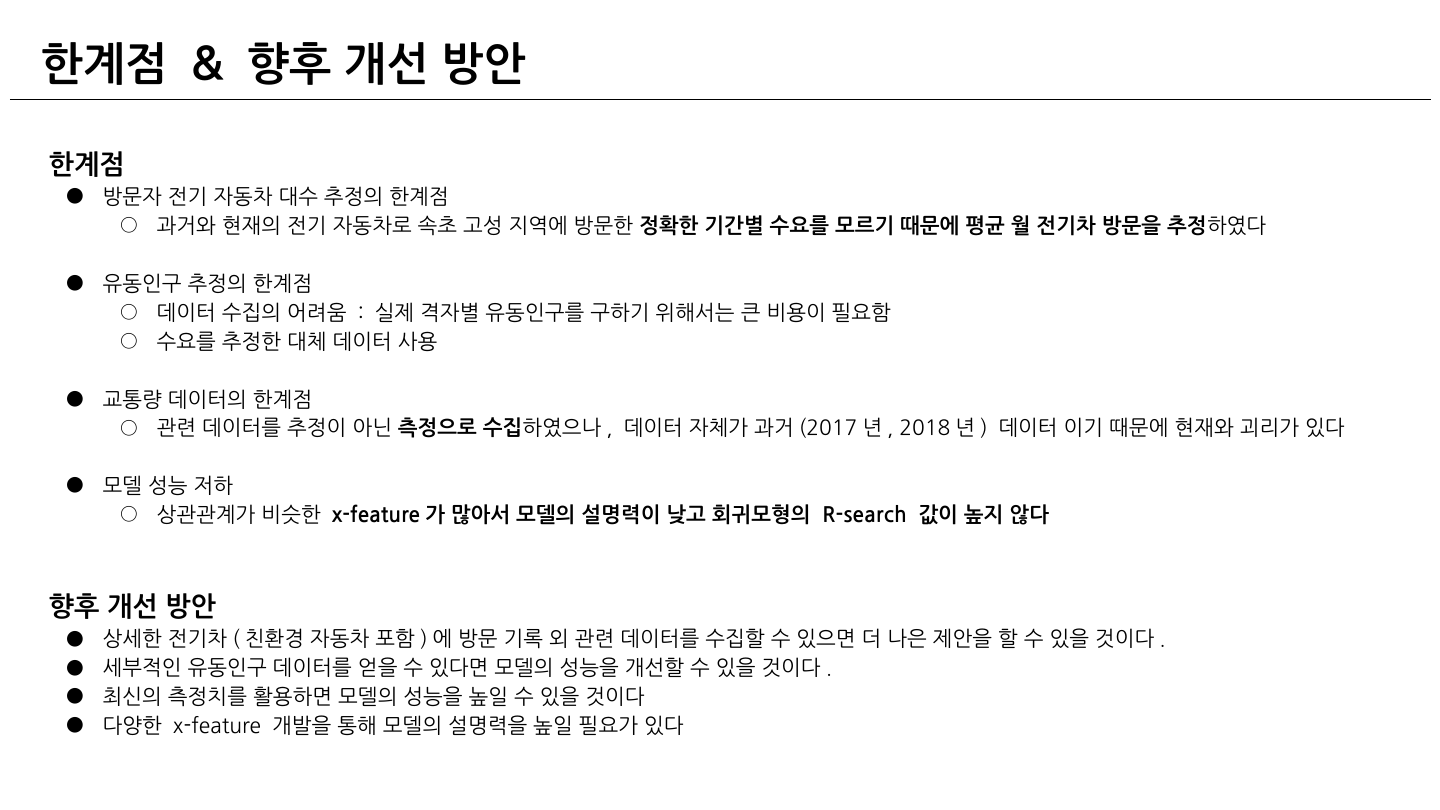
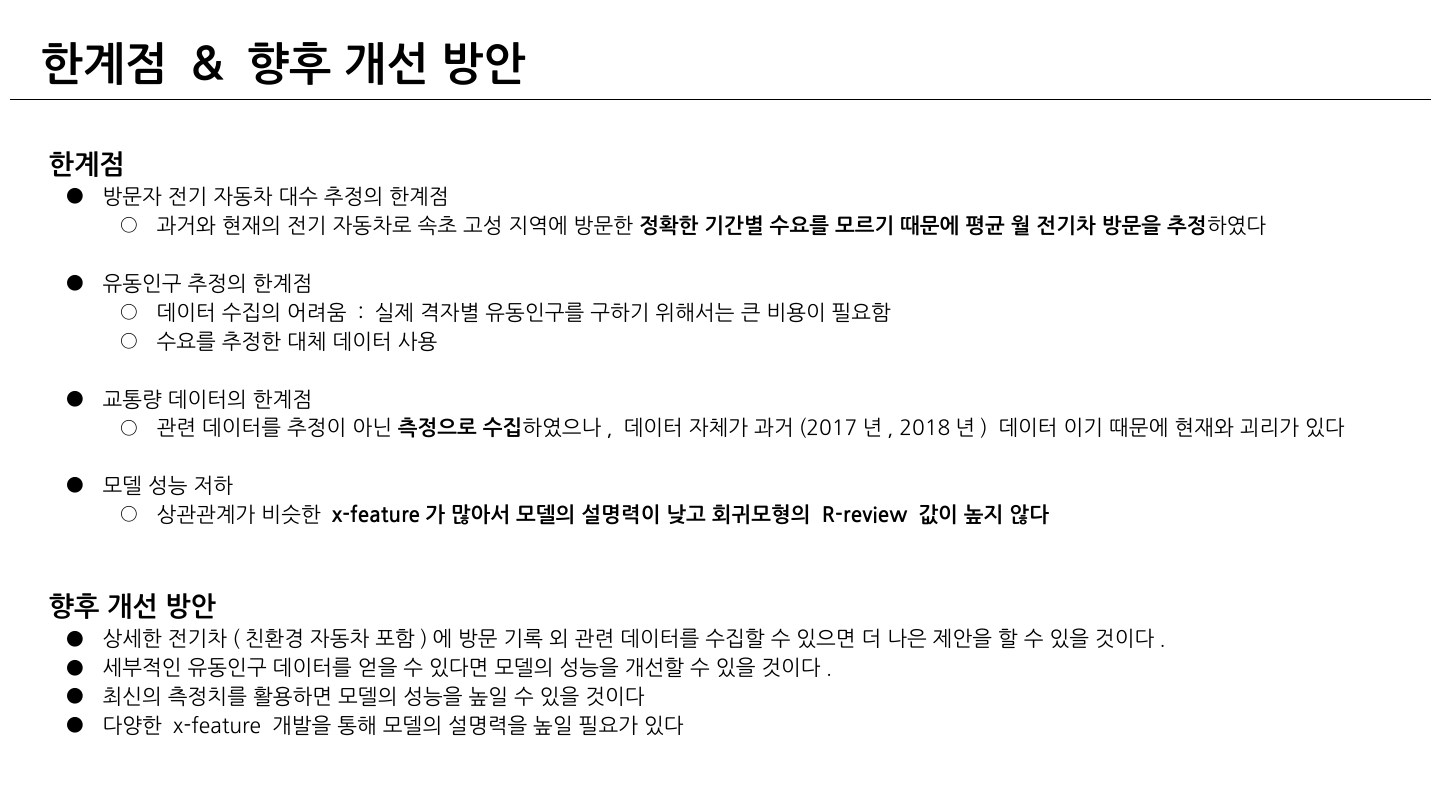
R-search: R-search -> R-review
